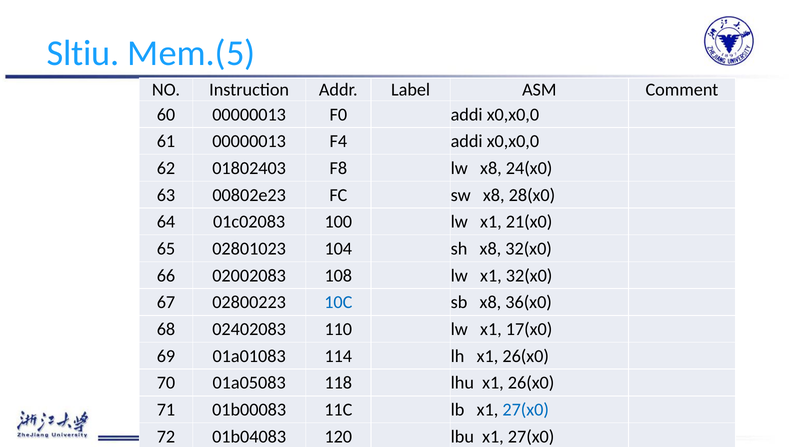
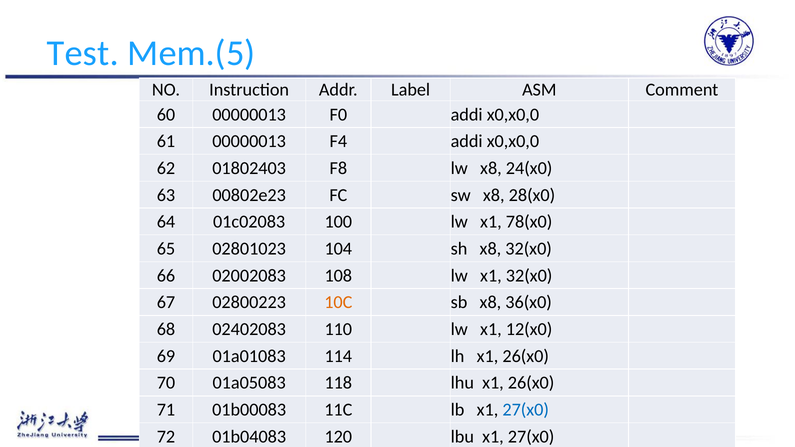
Sltiu: Sltiu -> Test
21(x0: 21(x0 -> 78(x0
10C colour: blue -> orange
17(x0: 17(x0 -> 12(x0
